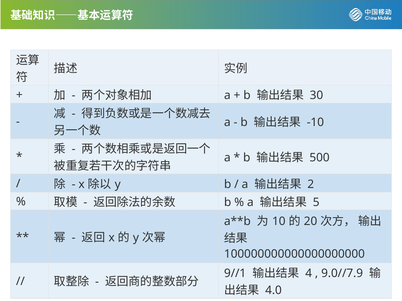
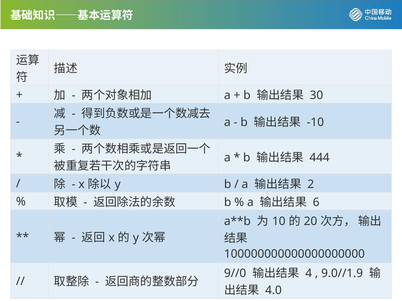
500: 500 -> 444
5: 5 -> 6
9//1: 9//1 -> 9//0
9.0//7.9: 9.0//7.9 -> 9.0//1.9
